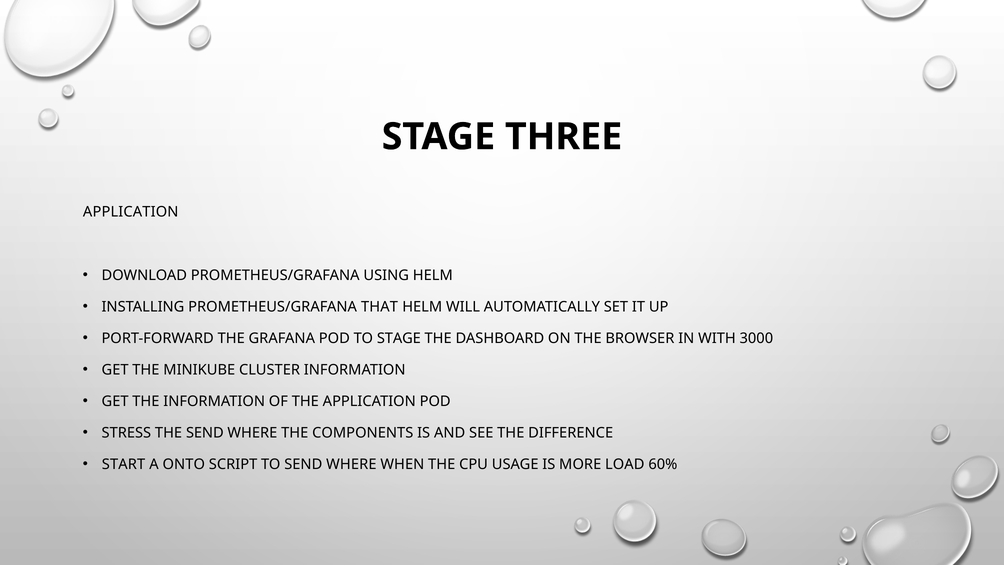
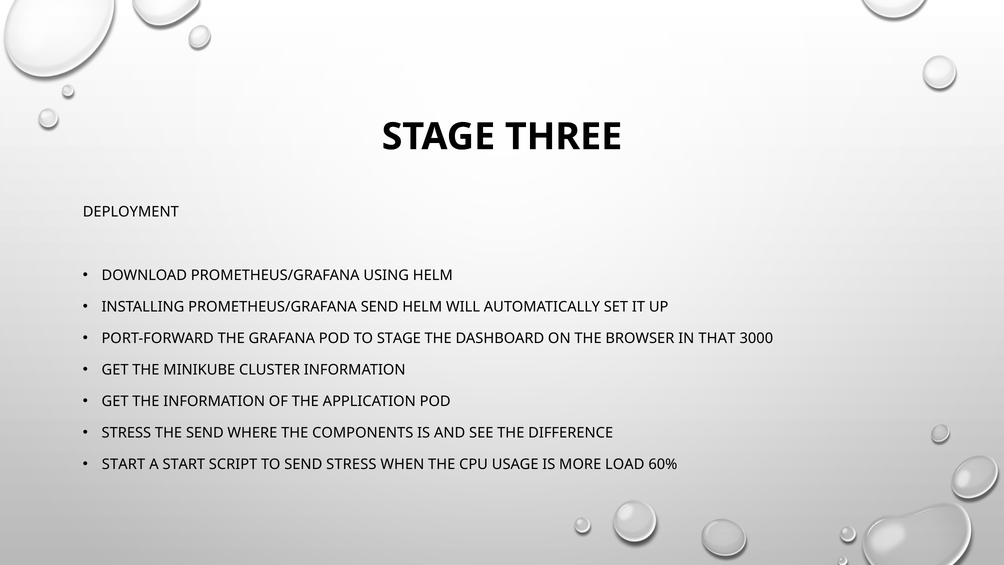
APPLICATION at (131, 212): APPLICATION -> DEPLOYMENT
PROMETHEUS/GRAFANA THAT: THAT -> SEND
WITH: WITH -> THAT
A ONTO: ONTO -> START
TO SEND WHERE: WHERE -> STRESS
